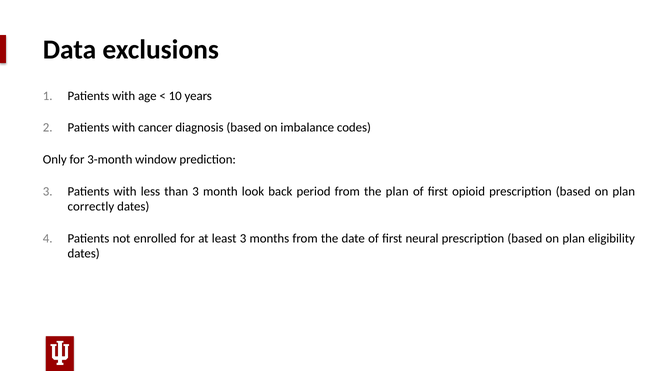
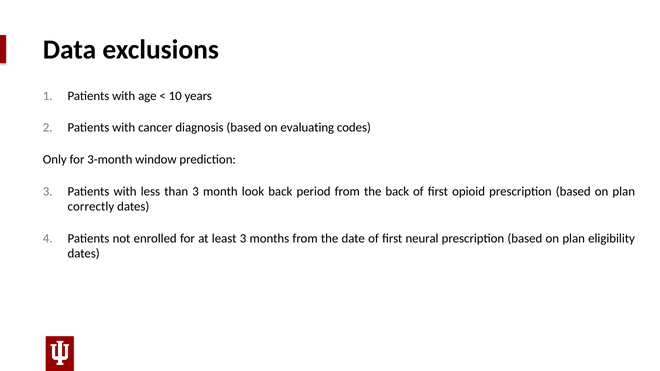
imbalance: imbalance -> evaluating
the plan: plan -> back
